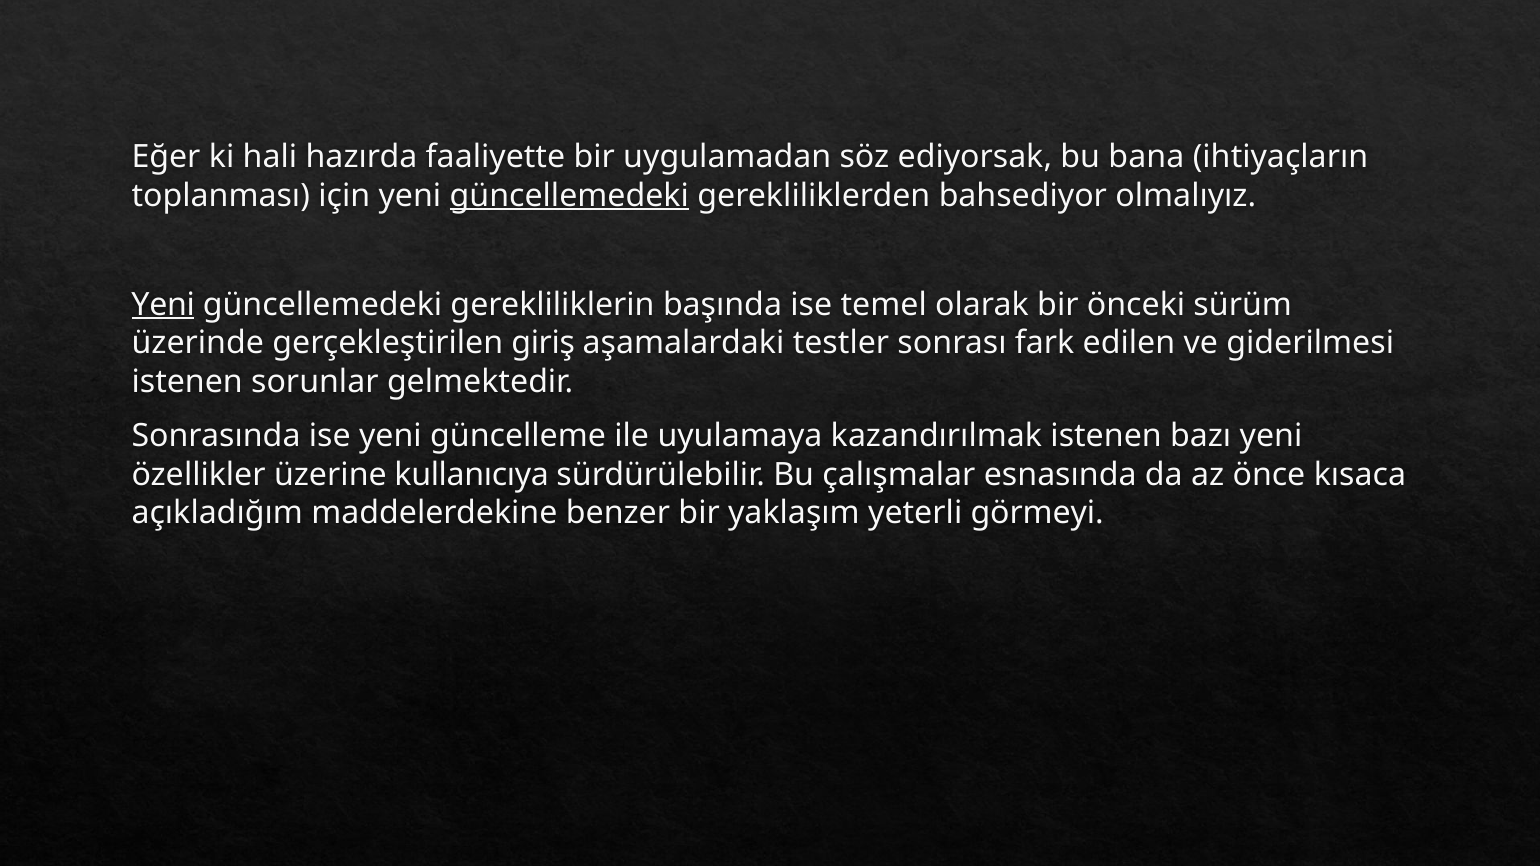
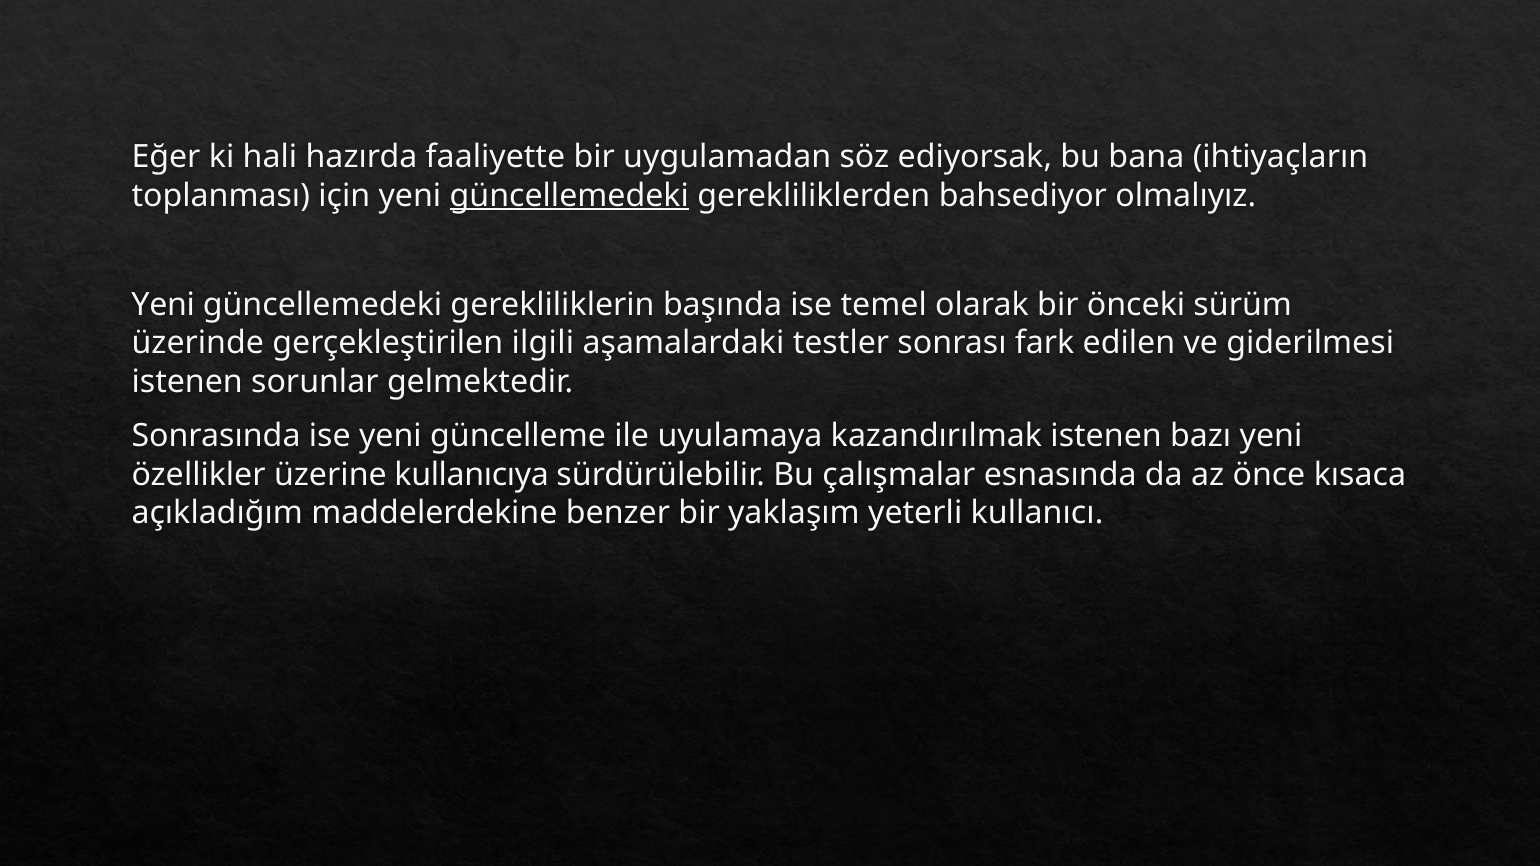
Yeni at (163, 305) underline: present -> none
giriş: giriş -> ilgili
görmeyi: görmeyi -> kullanıcı
